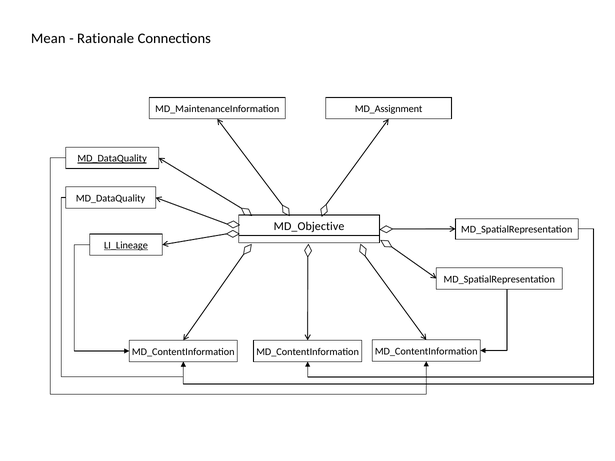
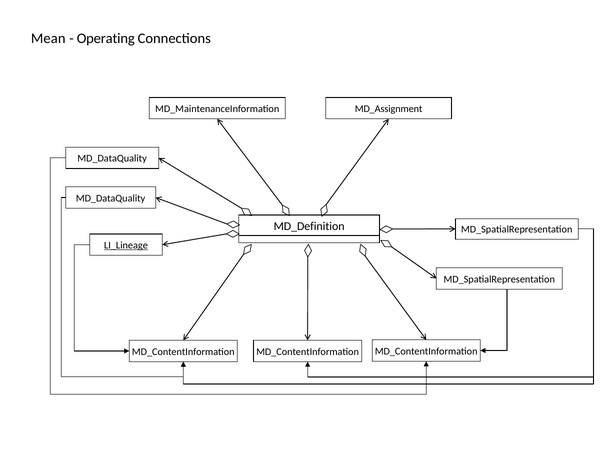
Rationale: Rationale -> Operating
MD_DataQuality at (112, 159) underline: present -> none
MD_Objective: MD_Objective -> MD_Definition
